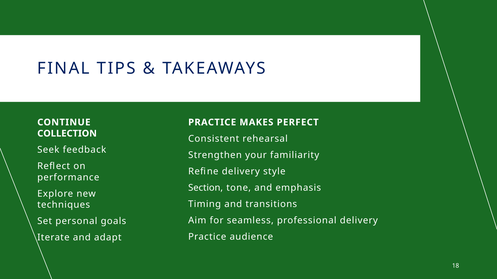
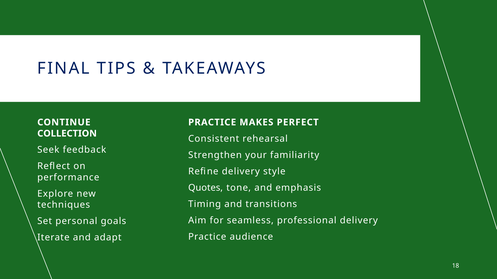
Section: Section -> Quotes
